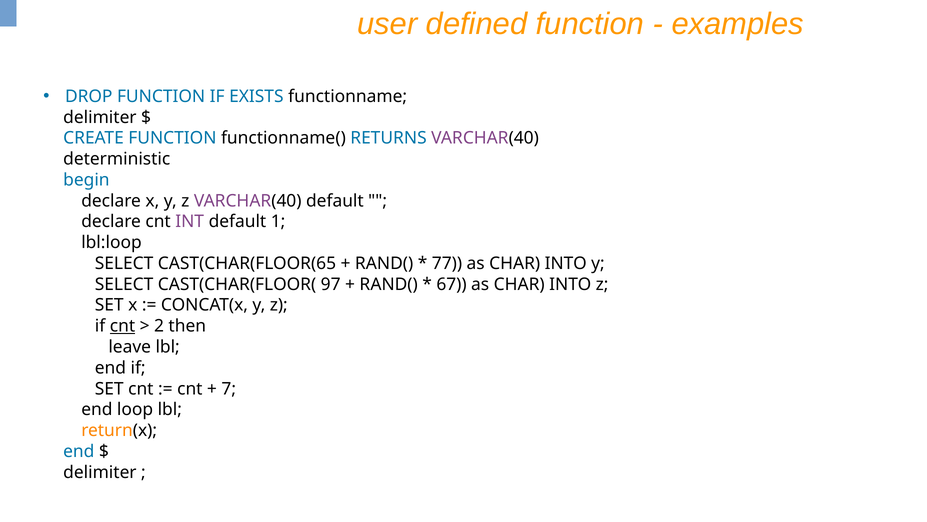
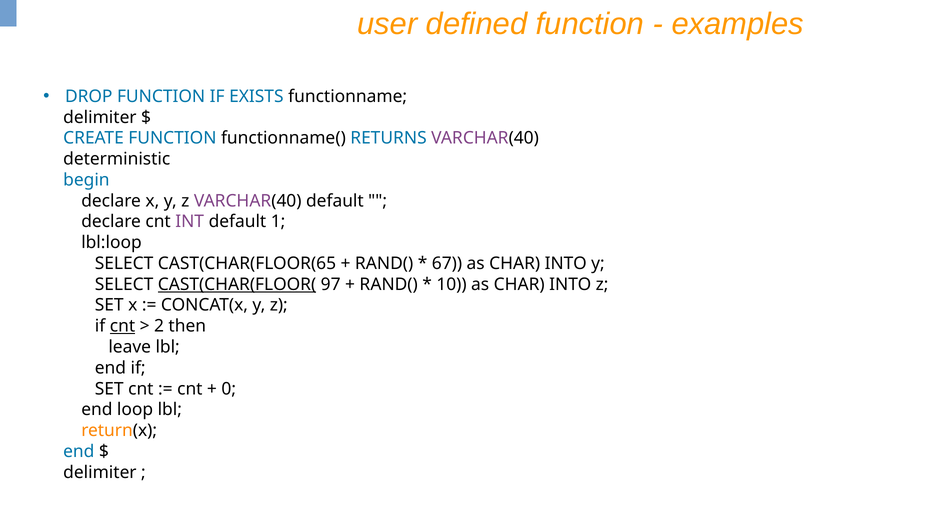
77: 77 -> 67
CAST(CHAR(FLOOR( underline: none -> present
67: 67 -> 10
7: 7 -> 0
